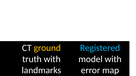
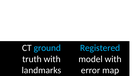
ground colour: yellow -> light blue
